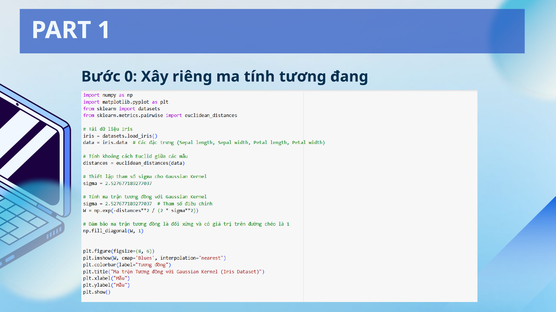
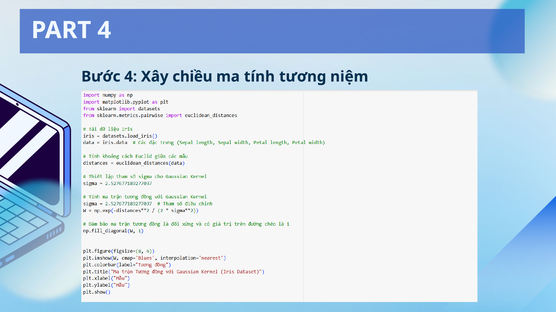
PART 1: 1 -> 4
Bước 0: 0 -> 4
riêng: riêng -> chiều
đang: đang -> niệm
